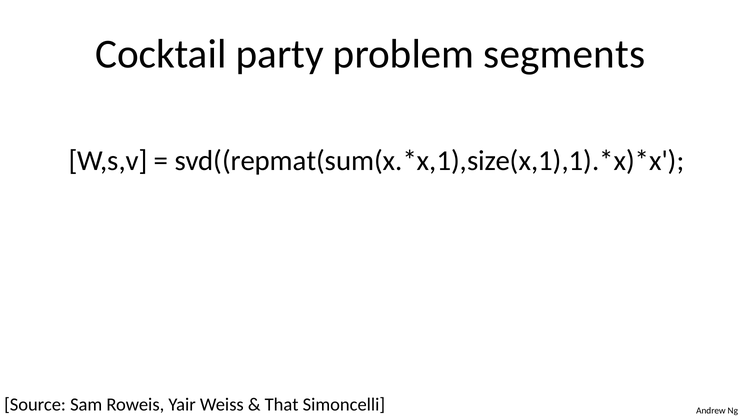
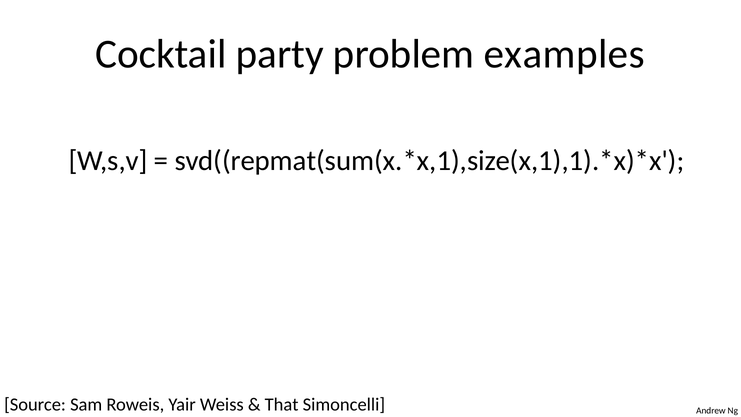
segments: segments -> examples
